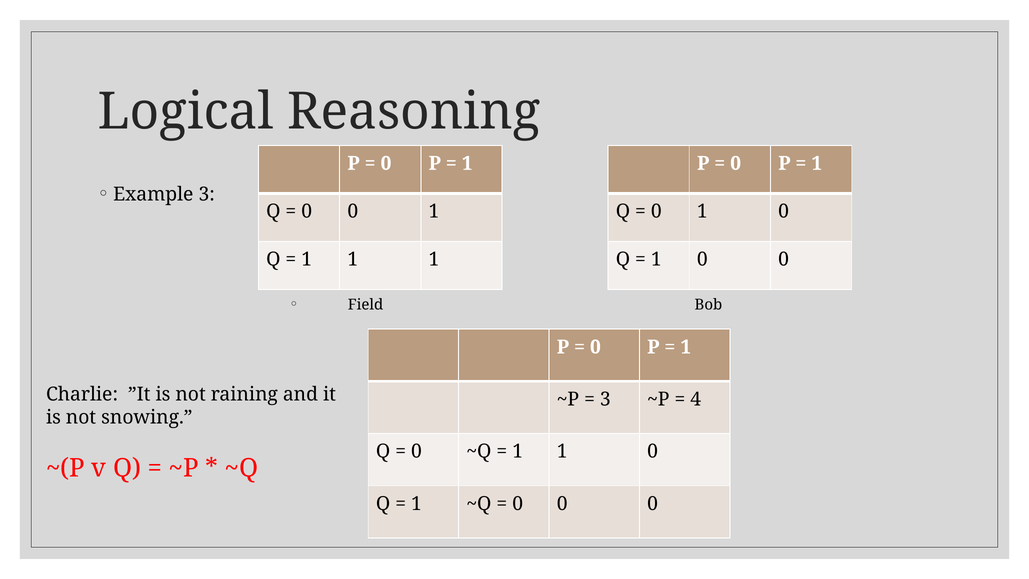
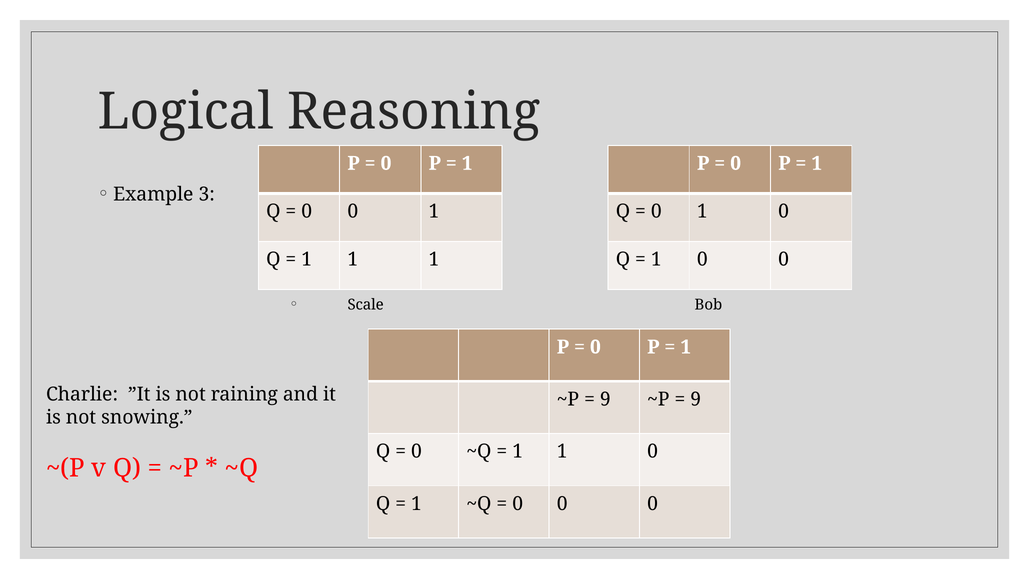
Field: Field -> Scale
3 at (605, 399): 3 -> 9
4 at (696, 399): 4 -> 9
